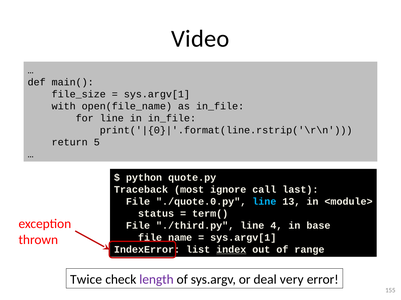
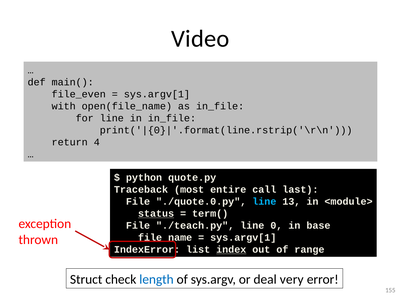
file_size: file_size -> file_even
5: 5 -> 4
ignore: ignore -> entire
status underline: none -> present
./third.py: ./third.py -> ./teach.py
4: 4 -> 0
Twice: Twice -> Struct
length colour: purple -> blue
